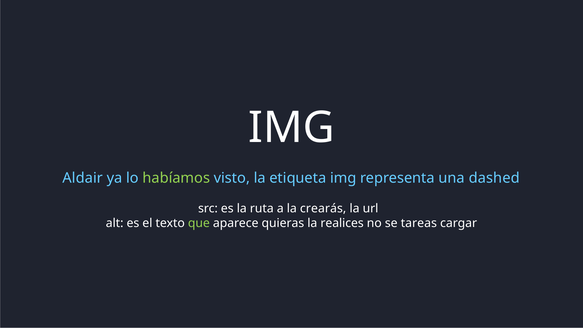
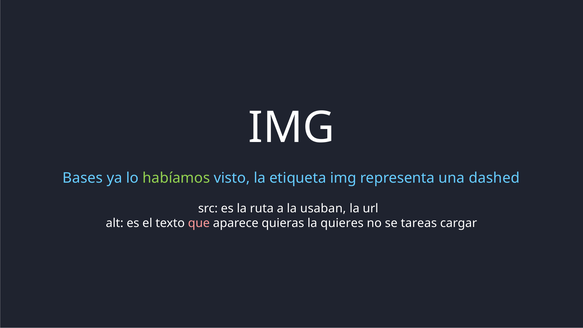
Aldair: Aldair -> Bases
crearás: crearás -> usaban
que colour: light green -> pink
realices: realices -> quieres
